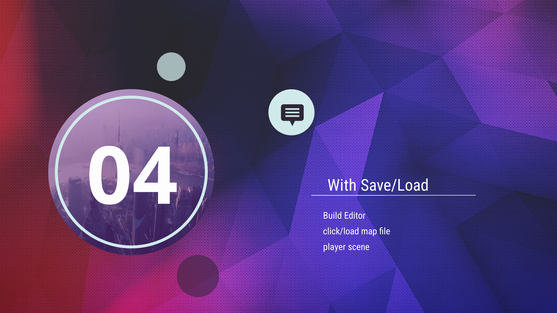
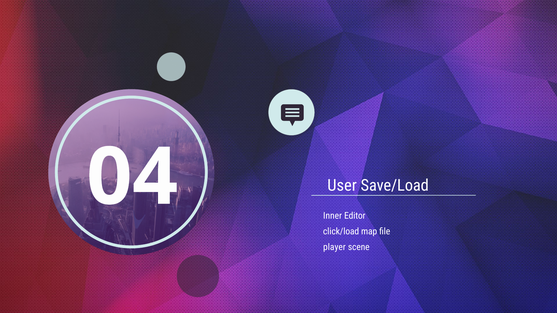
With: With -> User
Build: Build -> Inner
